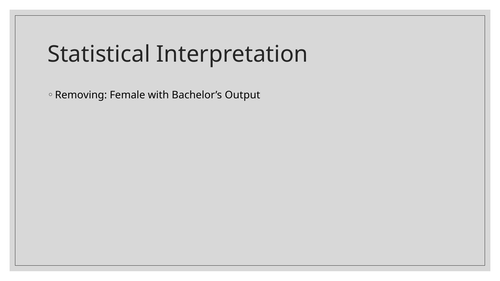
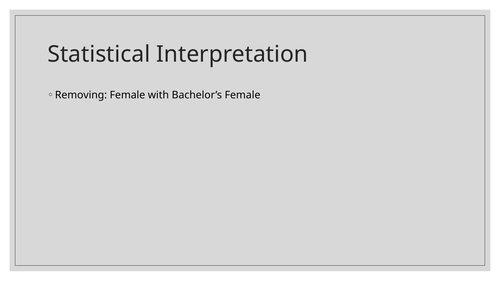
Bachelor’s Output: Output -> Female
